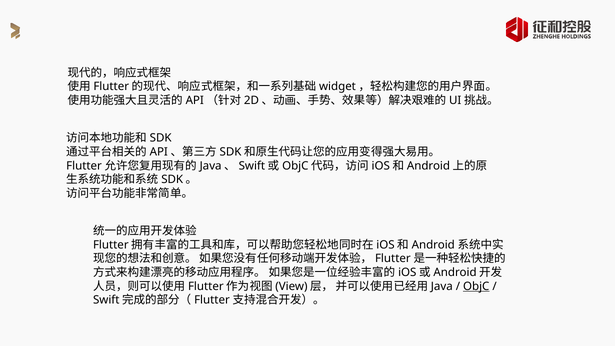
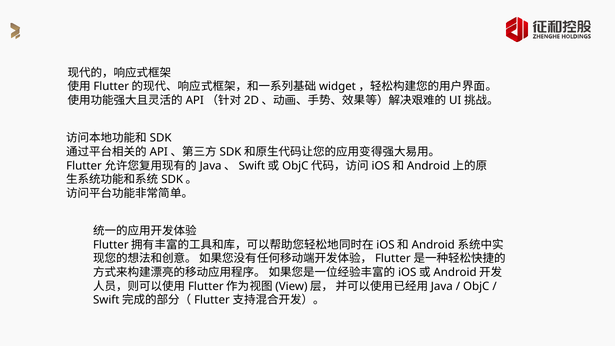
ObjC underline: present -> none
